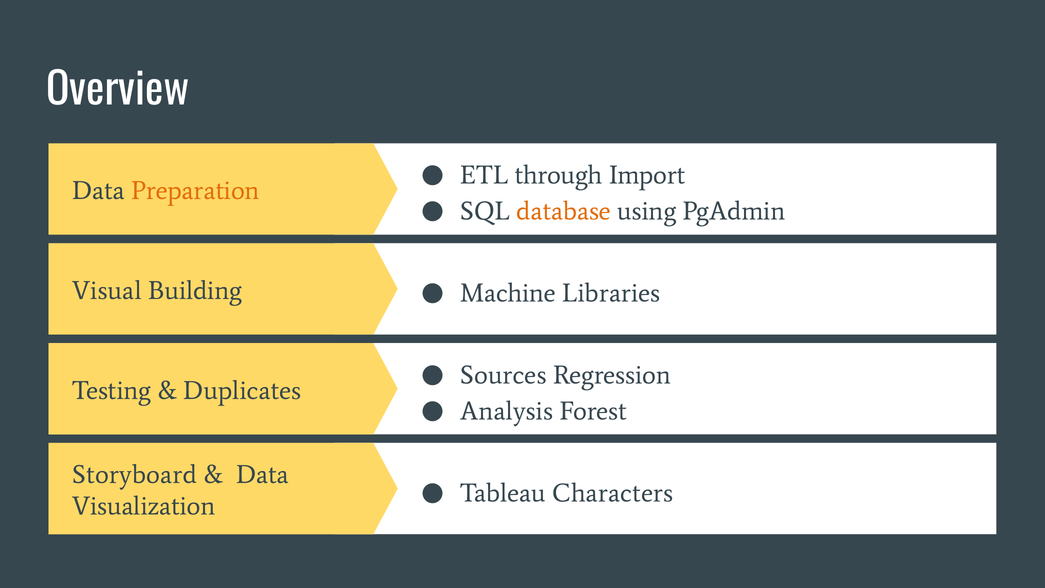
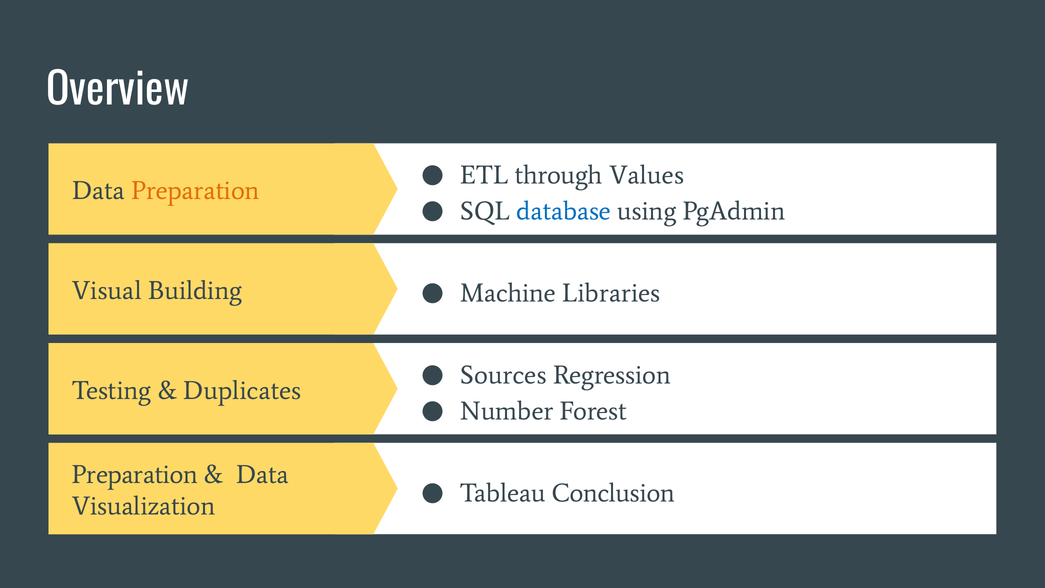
Import: Import -> Values
database colour: orange -> blue
Analysis: Analysis -> Number
Storyboard at (135, 475): Storyboard -> Preparation
Characters: Characters -> Conclusion
